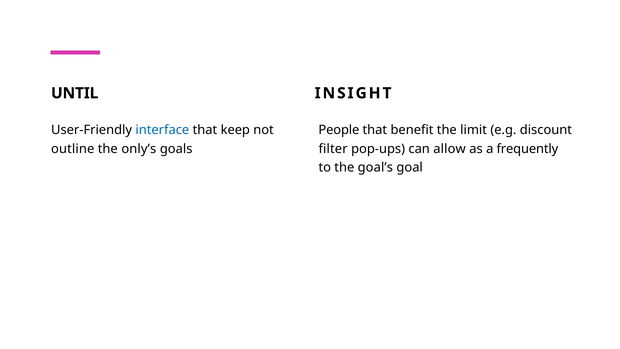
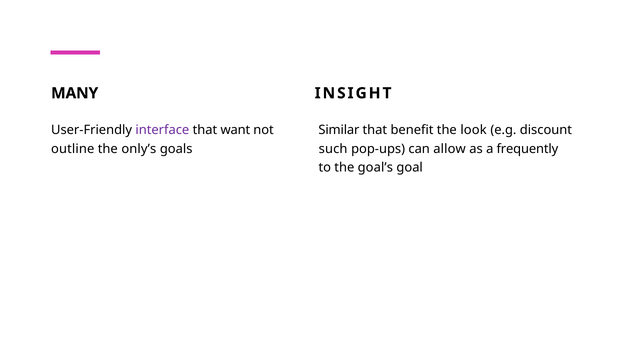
UNTIL: UNTIL -> MANY
interface colour: blue -> purple
keep: keep -> want
People: People -> Similar
limit: limit -> look
filter: filter -> such
